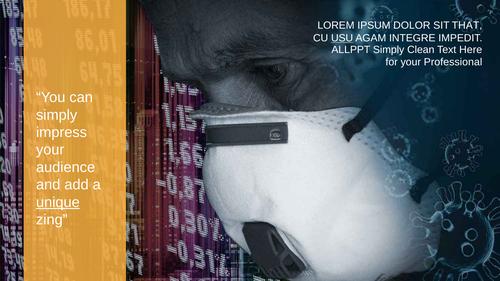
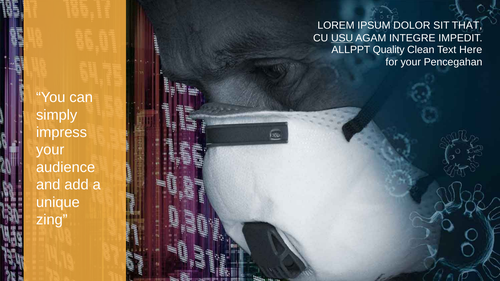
ALLPPT Simply: Simply -> Quality
Professional: Professional -> Pencegahan
unique underline: present -> none
